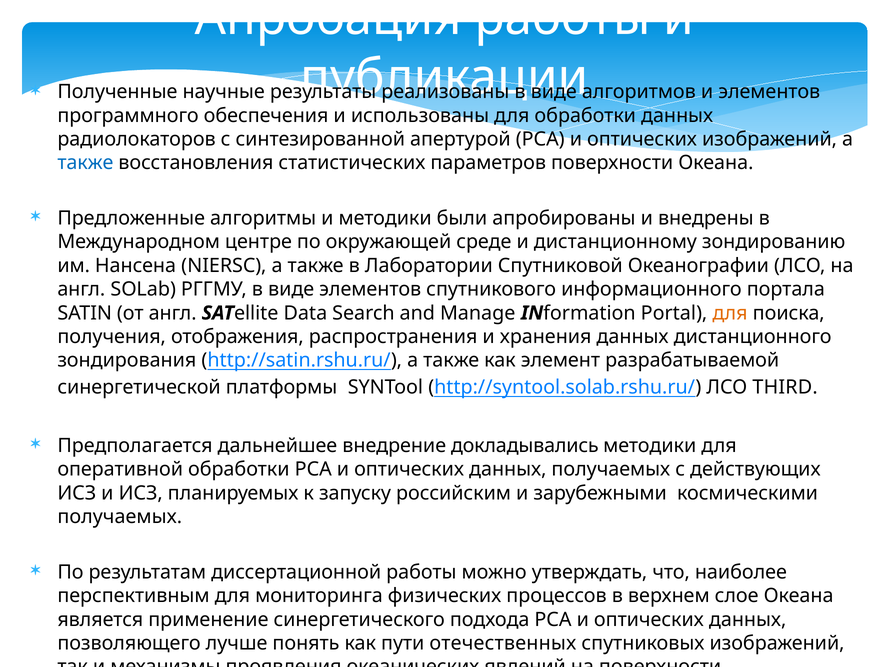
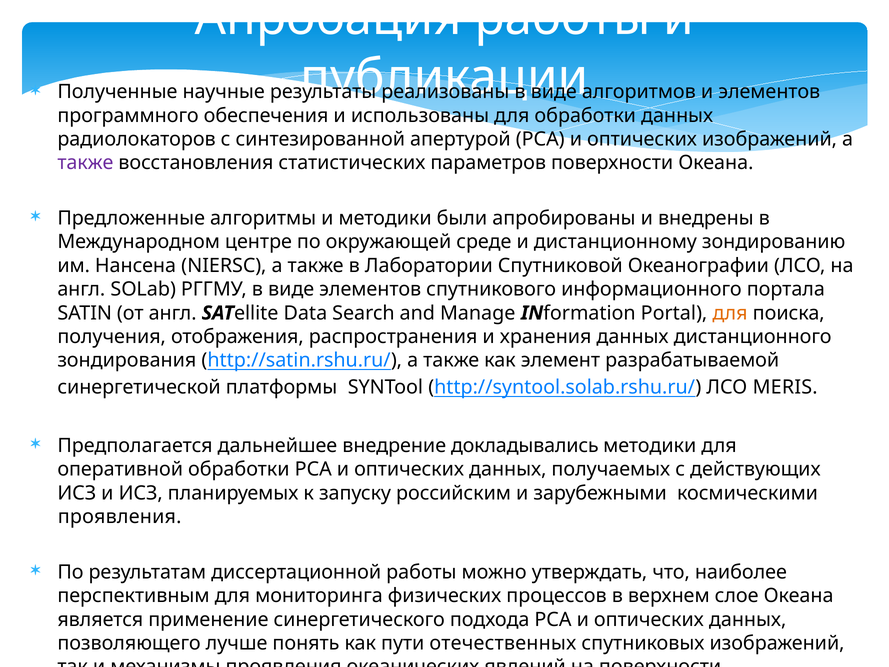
также at (85, 163) colour: blue -> purple
THIRD: THIRD -> MERIS
получаемых at (120, 517): получаемых -> проявления
